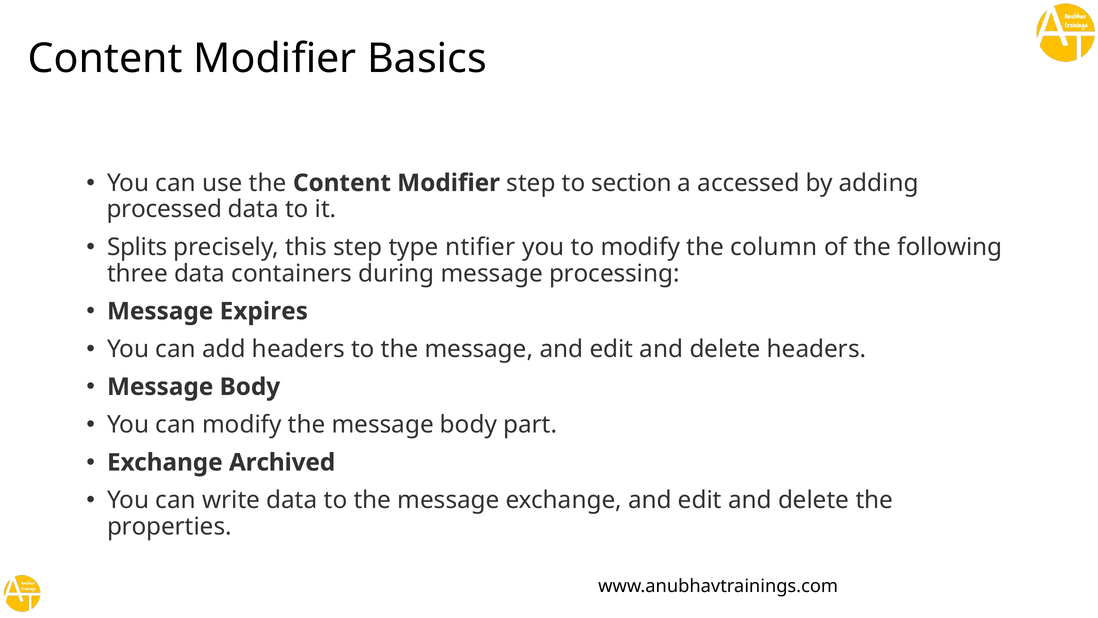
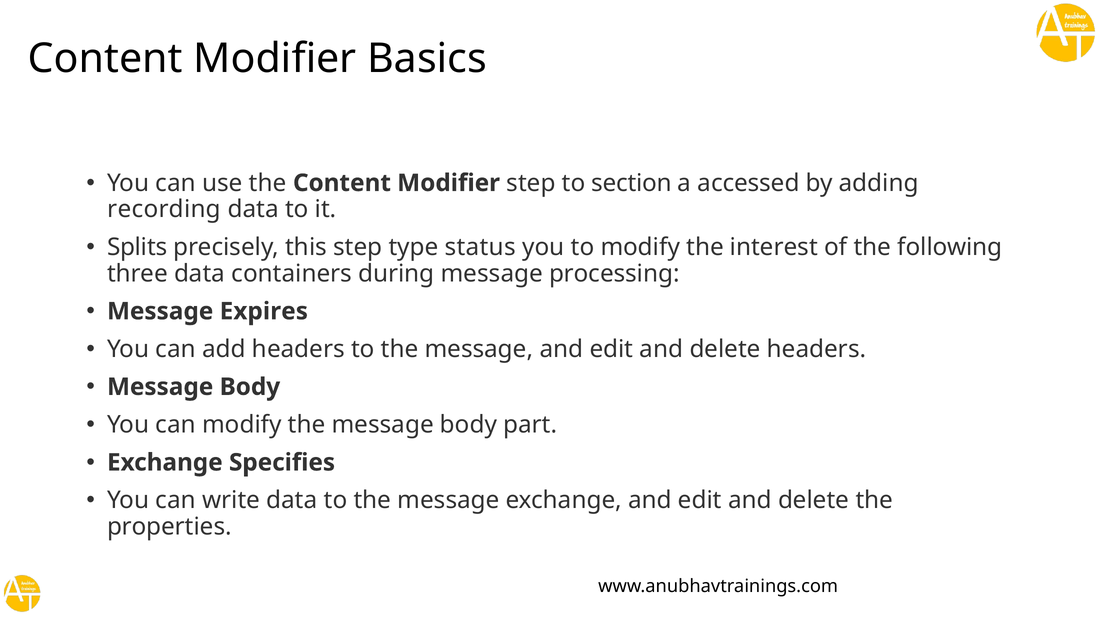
processed: processed -> recording
ntifier: ntifier -> status
column: column -> interest
Archived: Archived -> Specifies
